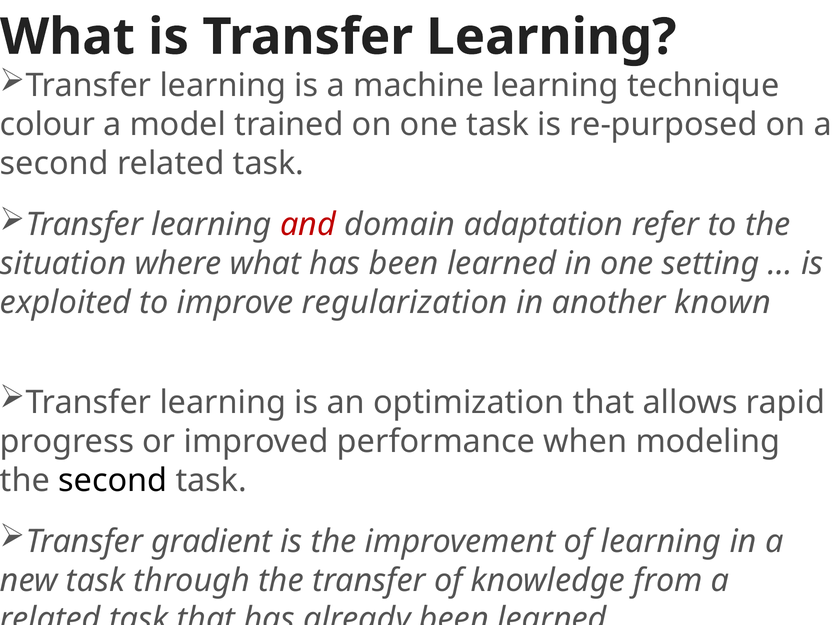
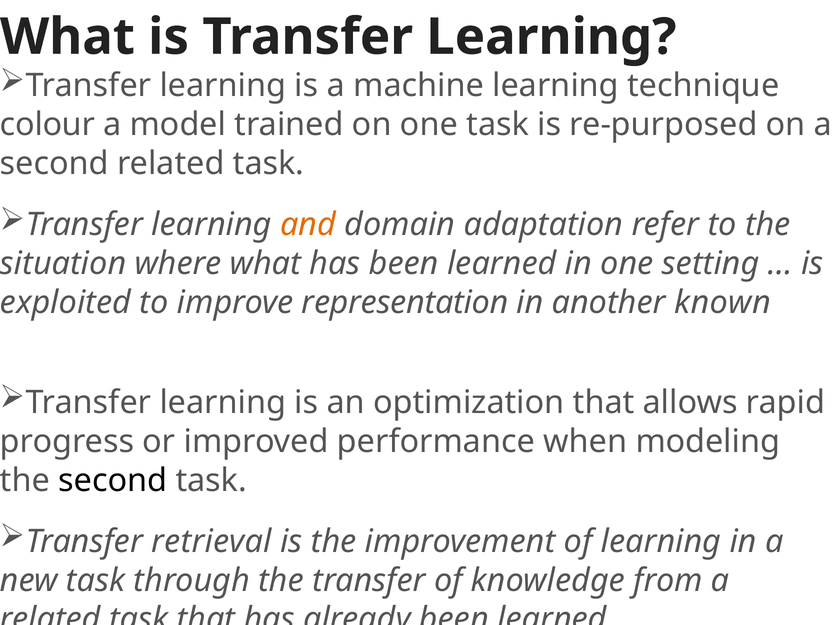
and colour: red -> orange
regularization: regularization -> representation
gradient: gradient -> retrieval
